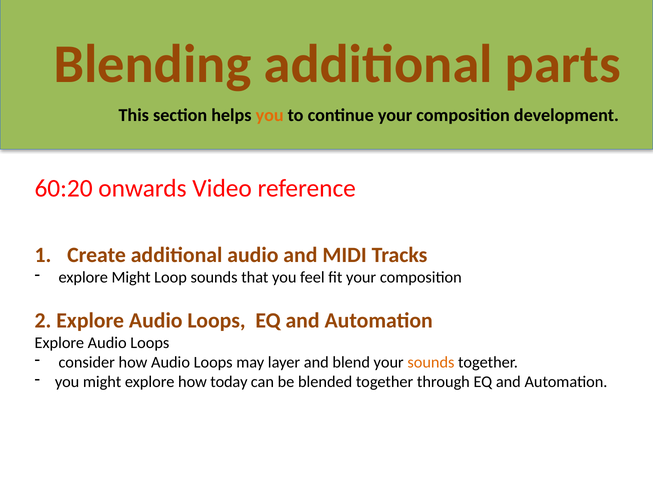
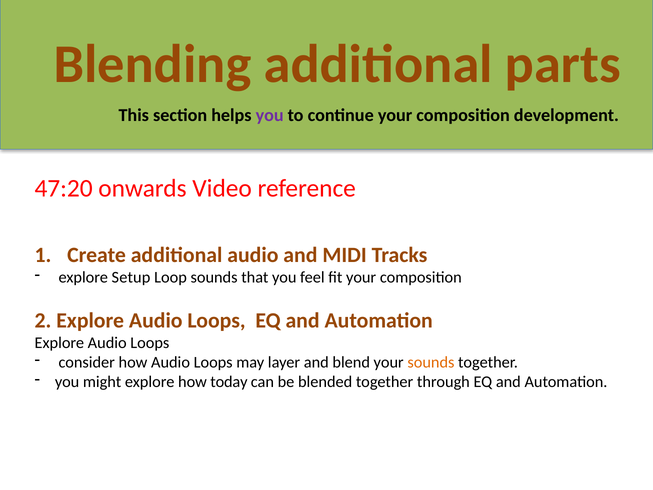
you at (270, 115) colour: orange -> purple
60:20: 60:20 -> 47:20
explore Might: Might -> Setup
